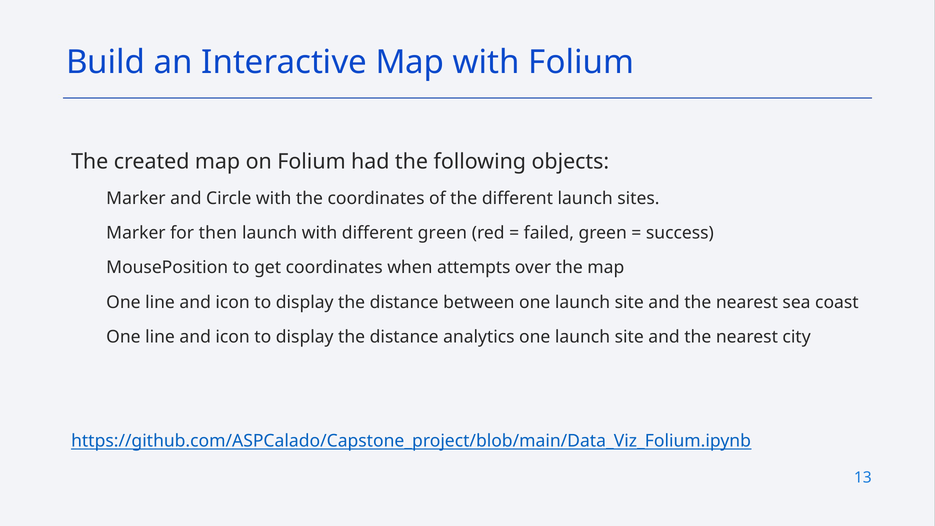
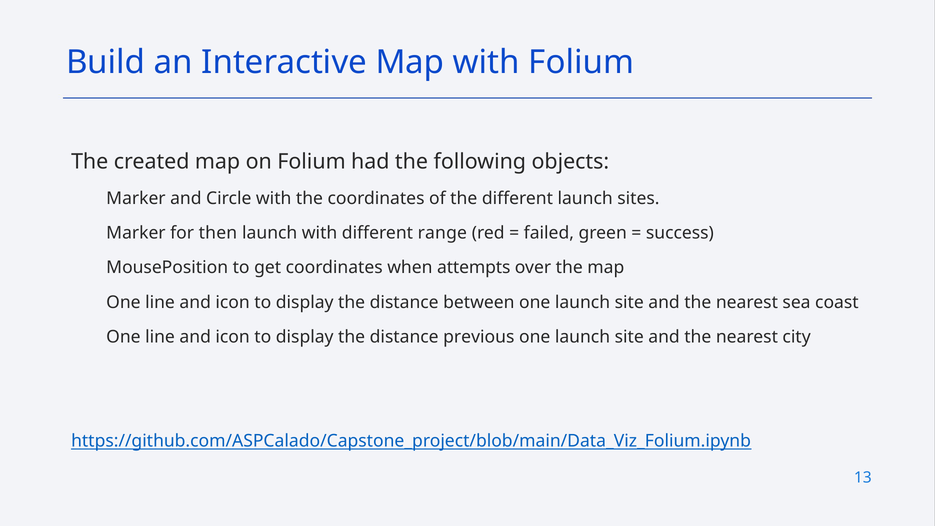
different green: green -> range
analytics: analytics -> previous
